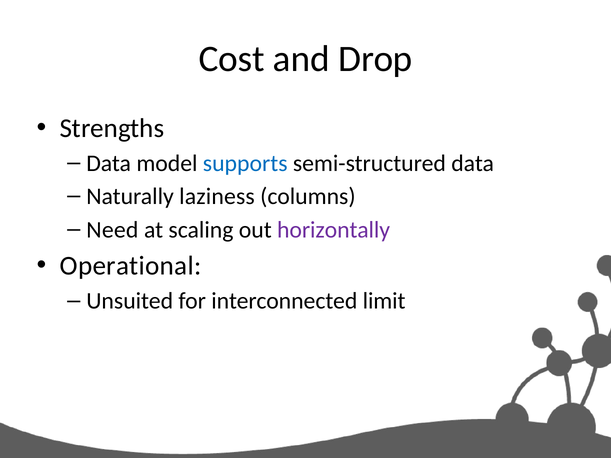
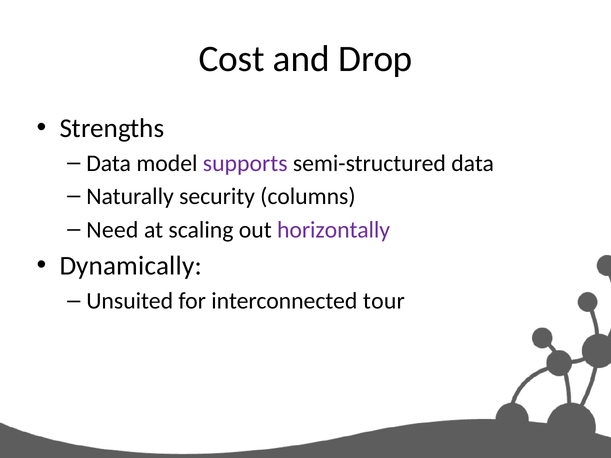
supports colour: blue -> purple
laziness: laziness -> security
Operational: Operational -> Dynamically
limit: limit -> tour
